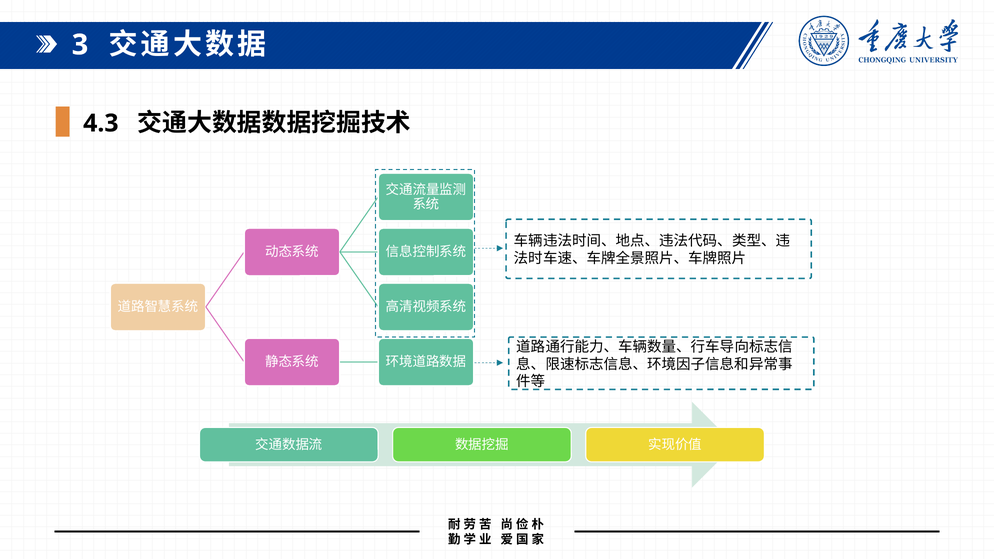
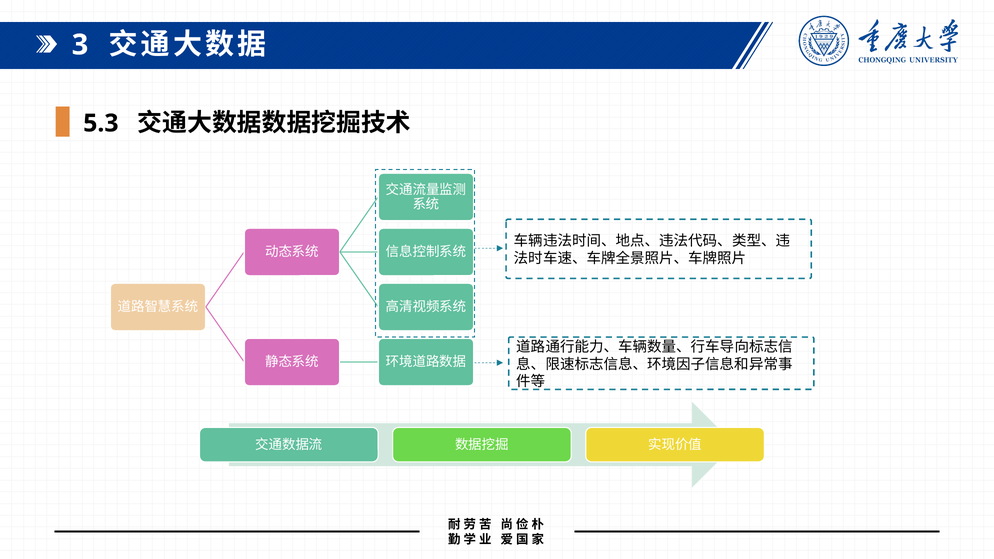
4.3: 4.3 -> 5.3
